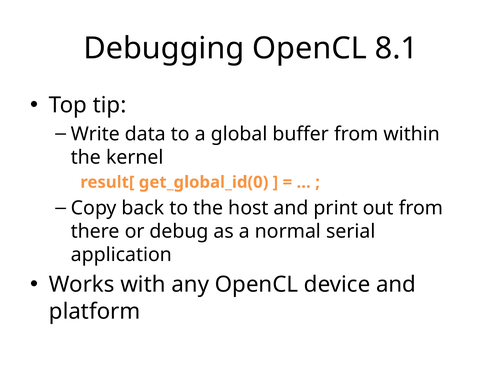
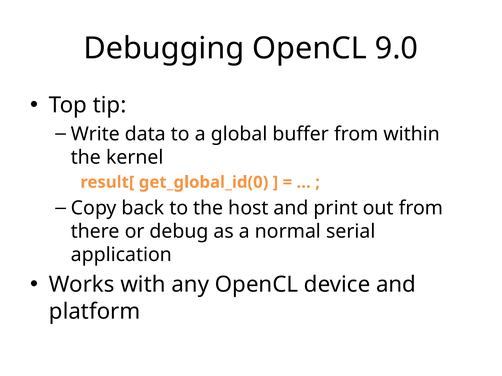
8.1: 8.1 -> 9.0
